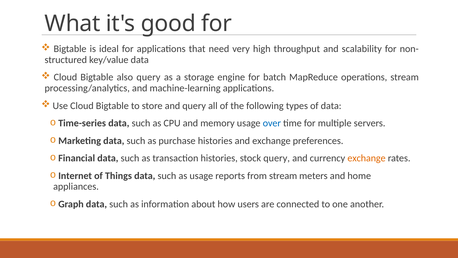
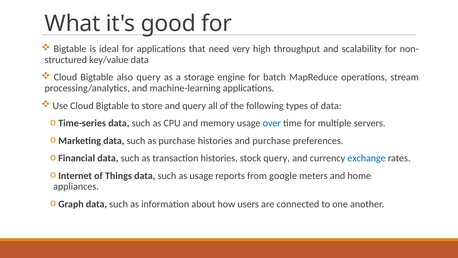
and exchange: exchange -> purchase
exchange at (367, 158) colour: orange -> blue
from stream: stream -> google
